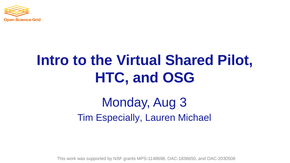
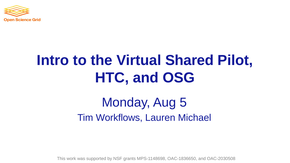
3: 3 -> 5
Especially: Especially -> Workflows
